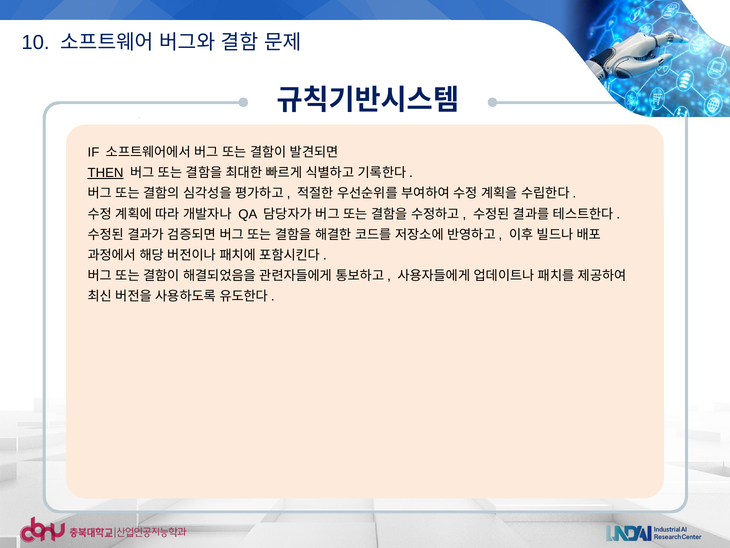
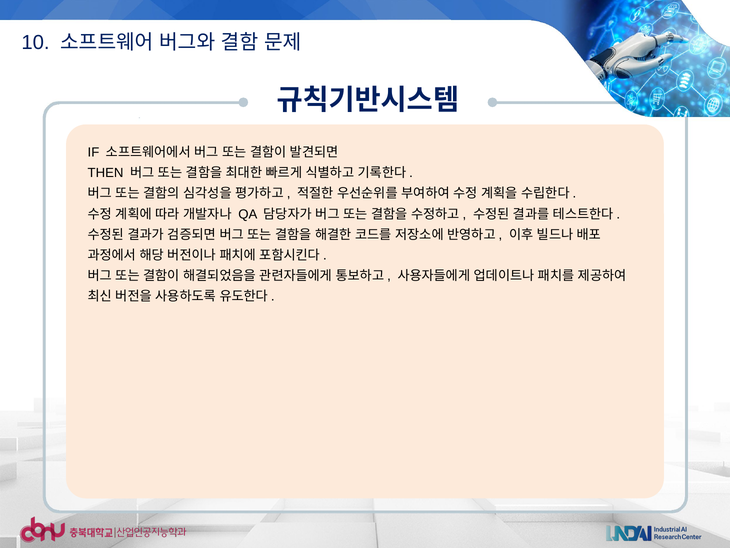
THEN underline: present -> none
